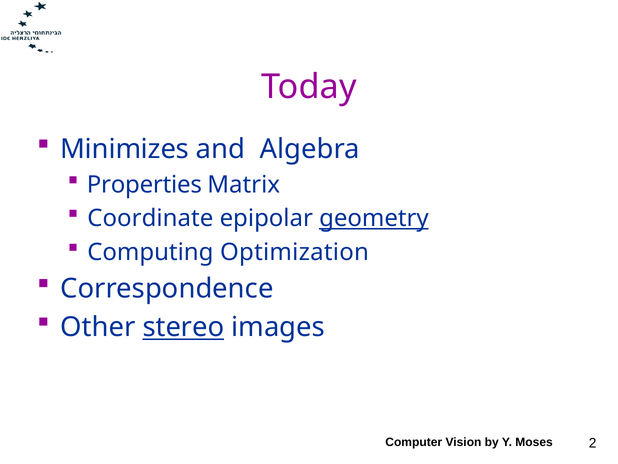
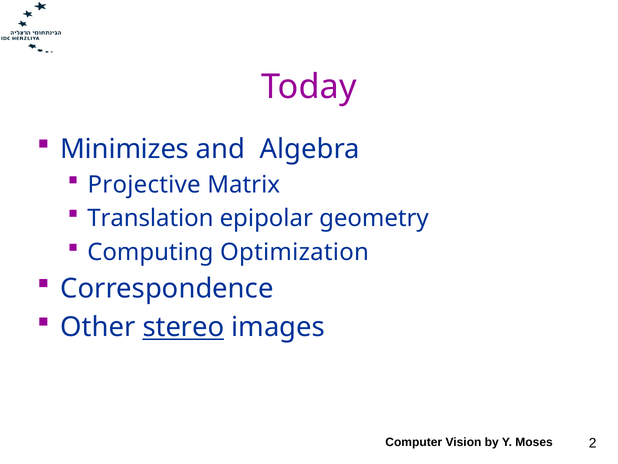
Properties: Properties -> Projective
Coordinate: Coordinate -> Translation
geometry underline: present -> none
